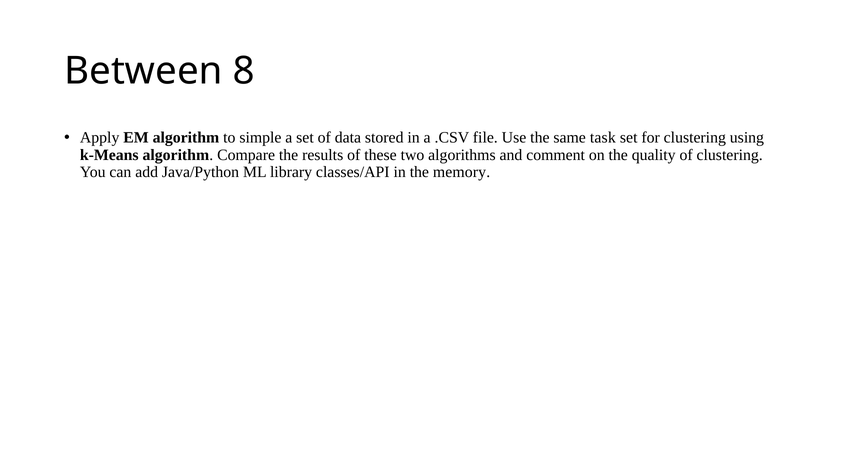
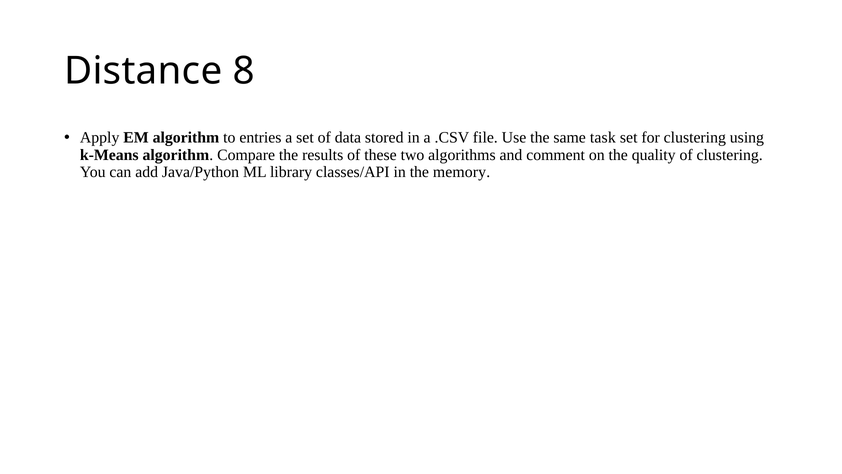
Between: Between -> Distance
simple: simple -> entries
